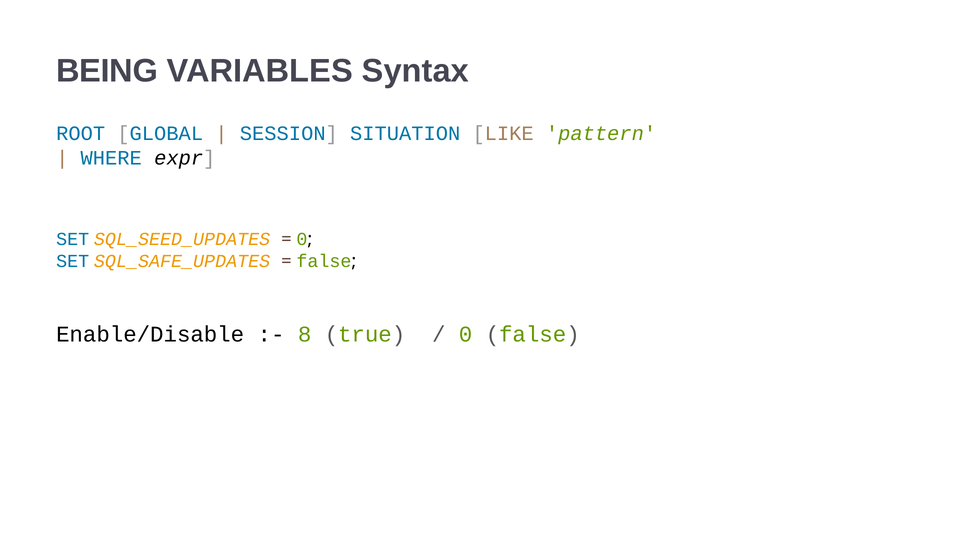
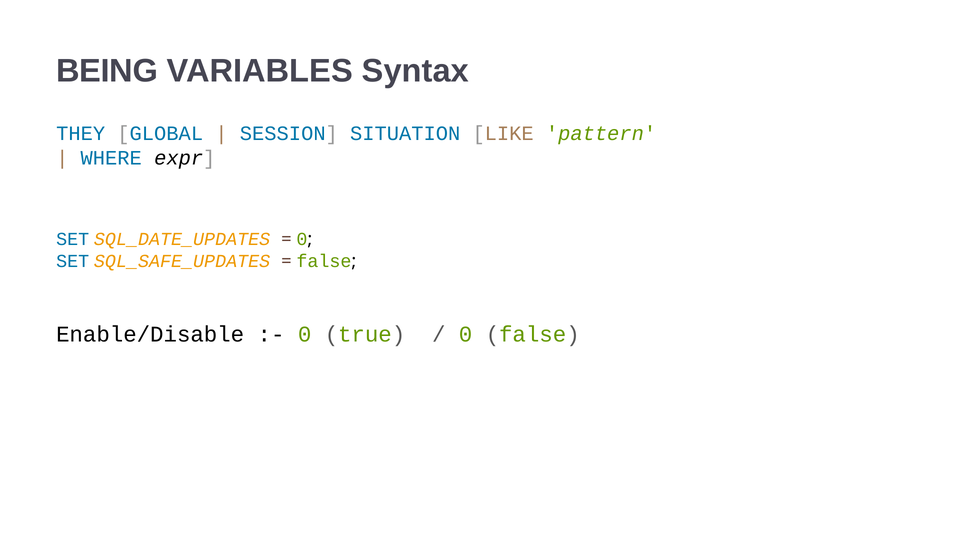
ROOT: ROOT -> THEY
SQL_SEED_UPDATES: SQL_SEED_UPDATES -> SQL_DATE_UPDATES
8 at (305, 334): 8 -> 0
